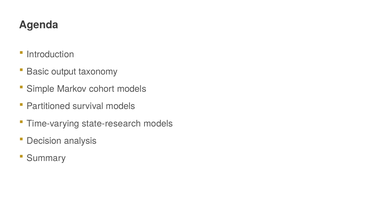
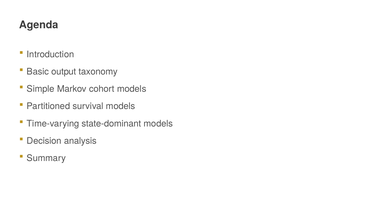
state-research: state-research -> state-dominant
